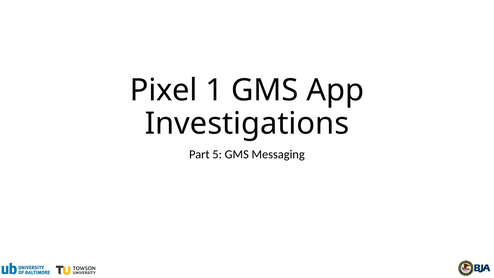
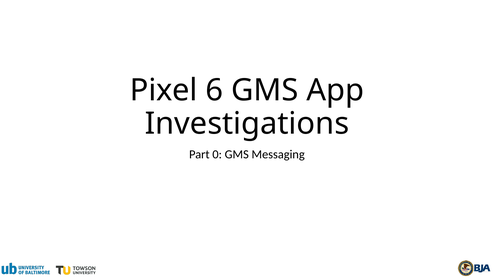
1: 1 -> 6
5: 5 -> 0
